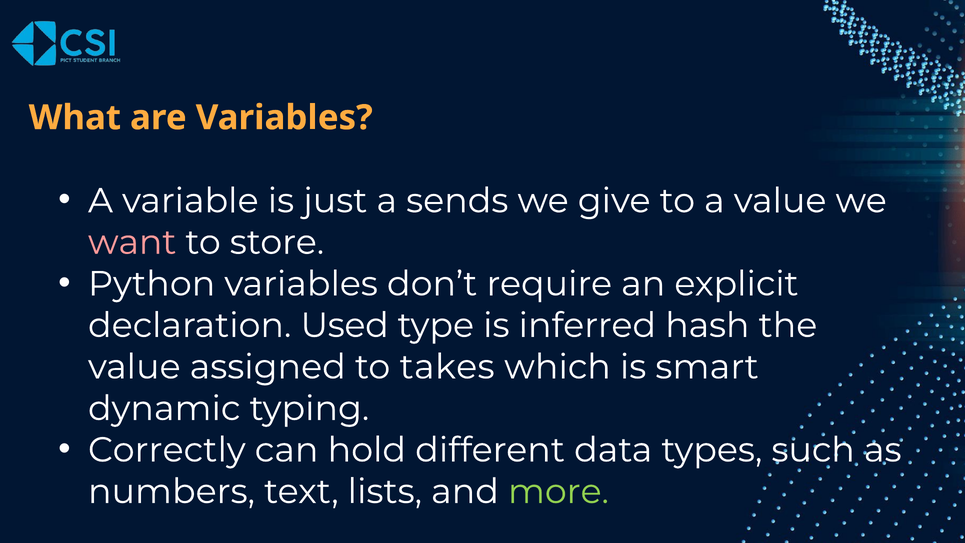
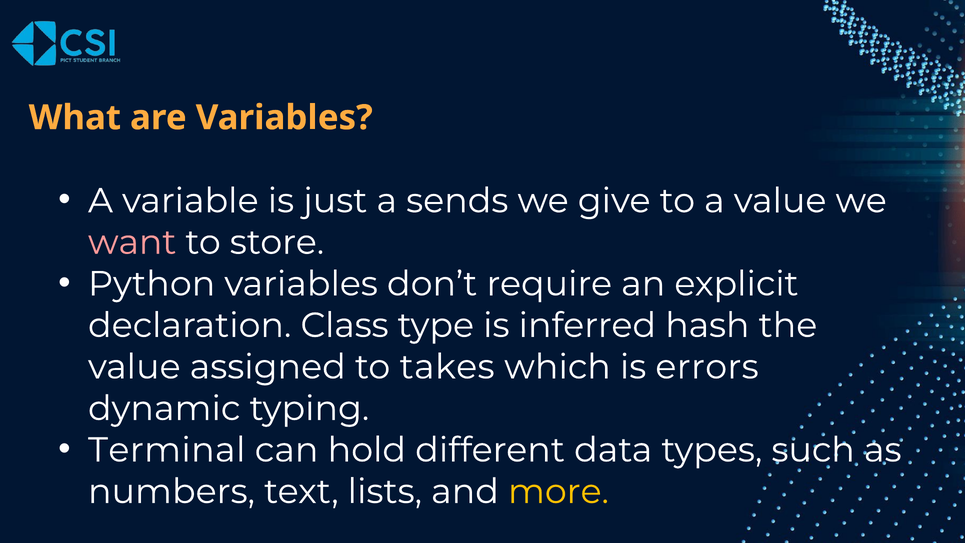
Used: Used -> Class
smart: smart -> errors
Correctly: Correctly -> Terminal
more colour: light green -> yellow
